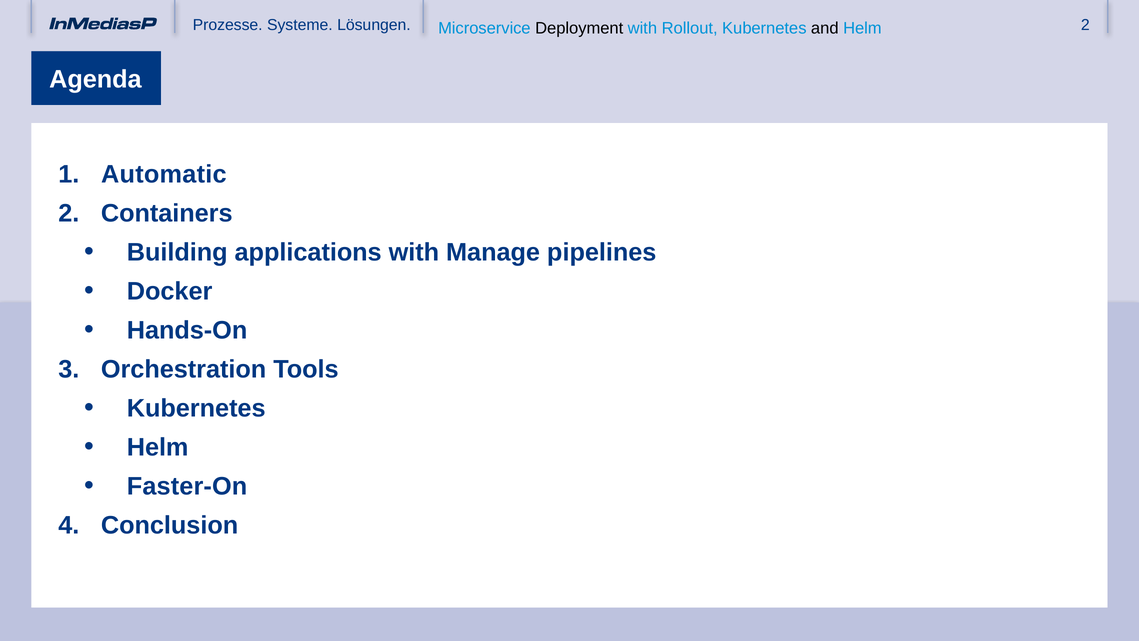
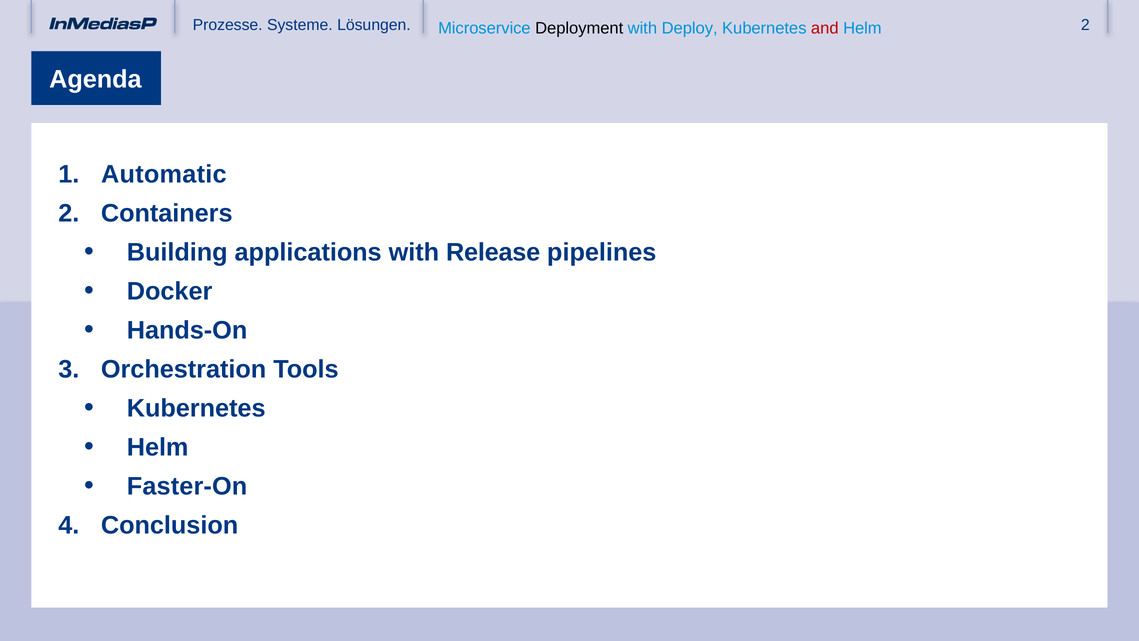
Rollout: Rollout -> Deploy
and colour: black -> red
Manage: Manage -> Release
